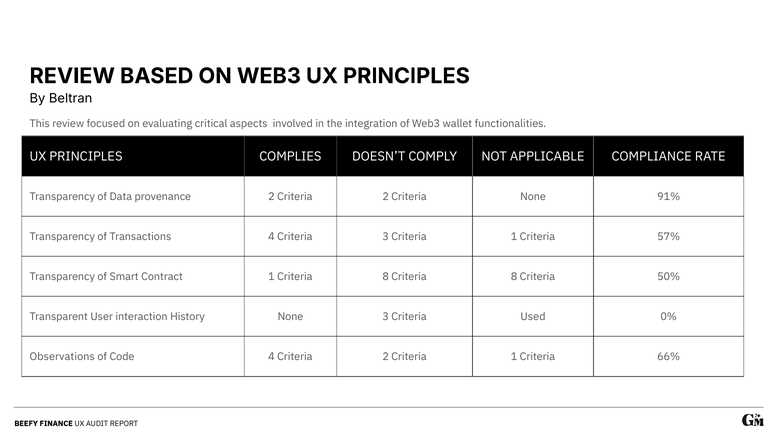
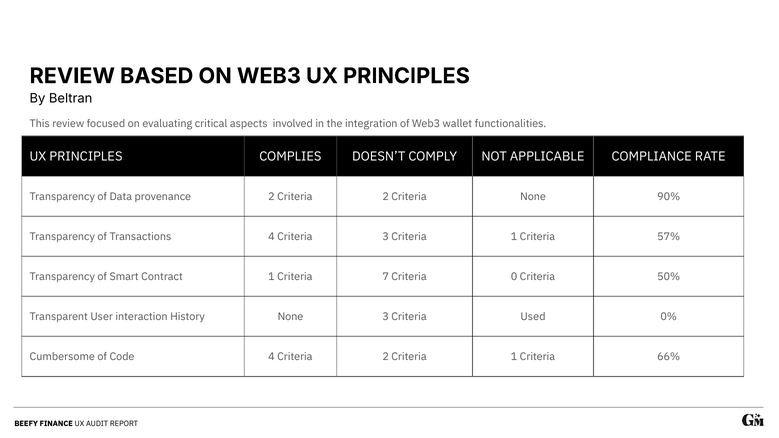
91%: 91% -> 90%
1 Criteria 8: 8 -> 7
8 at (514, 277): 8 -> 0
Observations: Observations -> Cumbersome
